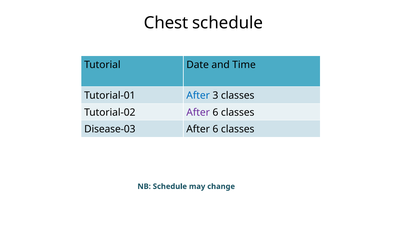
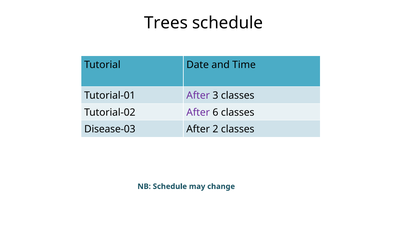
Chest: Chest -> Trees
After at (198, 96) colour: blue -> purple
6 at (215, 129): 6 -> 2
